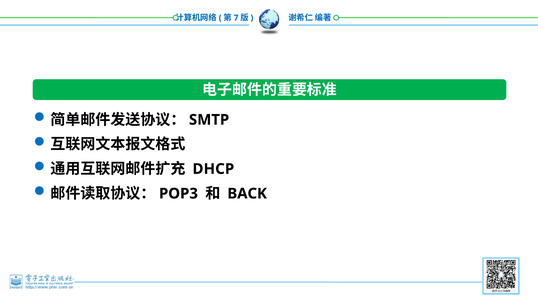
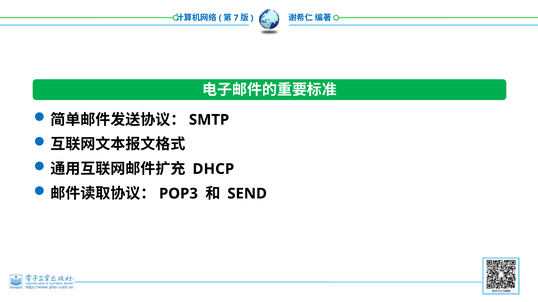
BACK: BACK -> SEND
